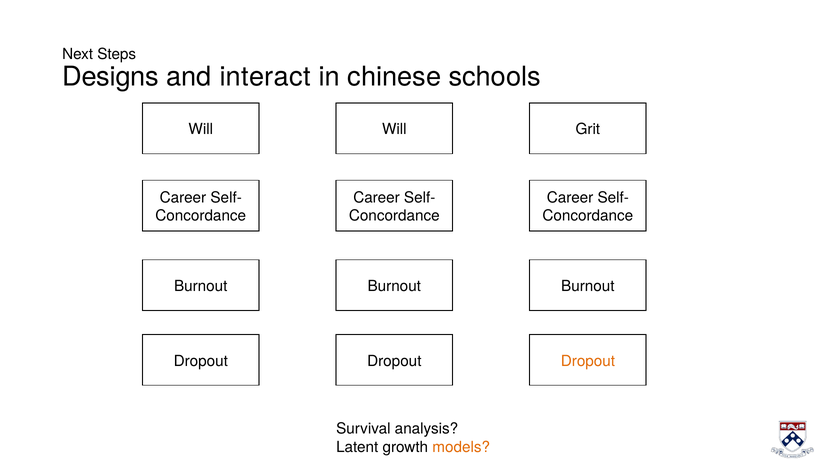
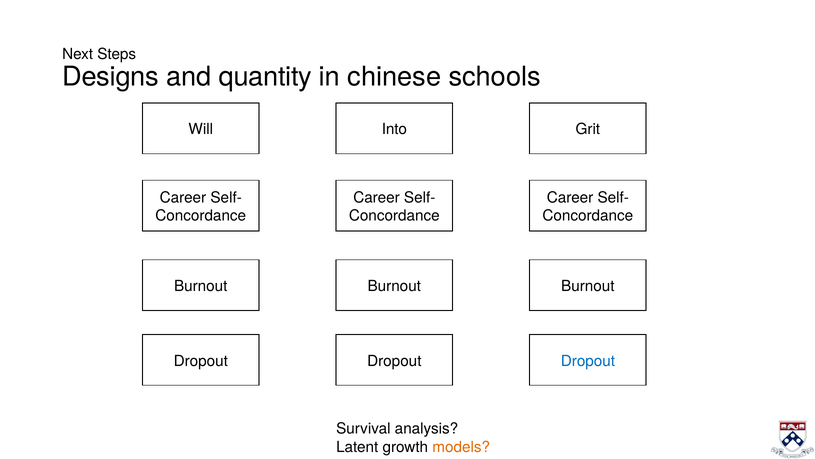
interact: interact -> quantity
Will at (394, 129): Will -> Into
Dropout at (588, 361) colour: orange -> blue
